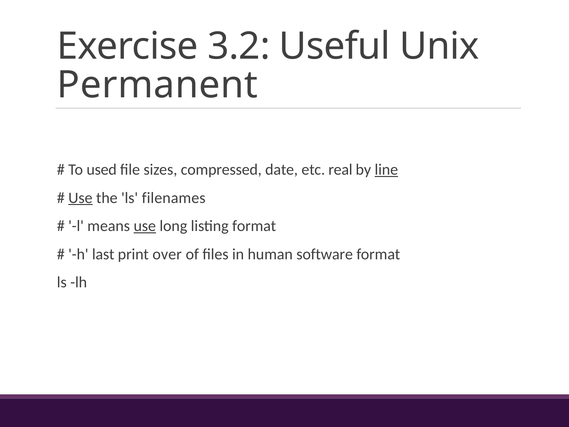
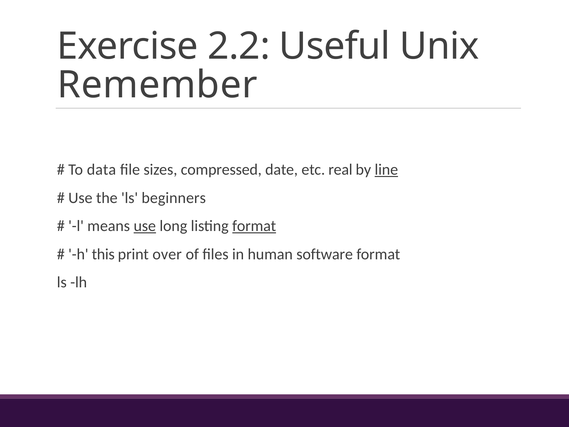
3.2: 3.2 -> 2.2
Permanent: Permanent -> Remember
used: used -> data
Use at (80, 198) underline: present -> none
filenames: filenames -> beginners
format at (254, 226) underline: none -> present
last: last -> this
